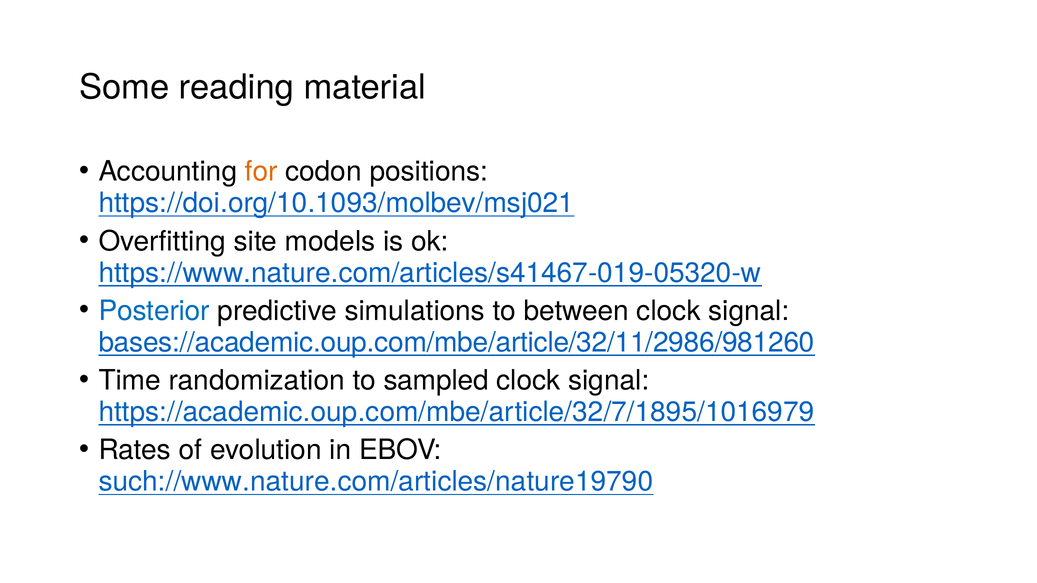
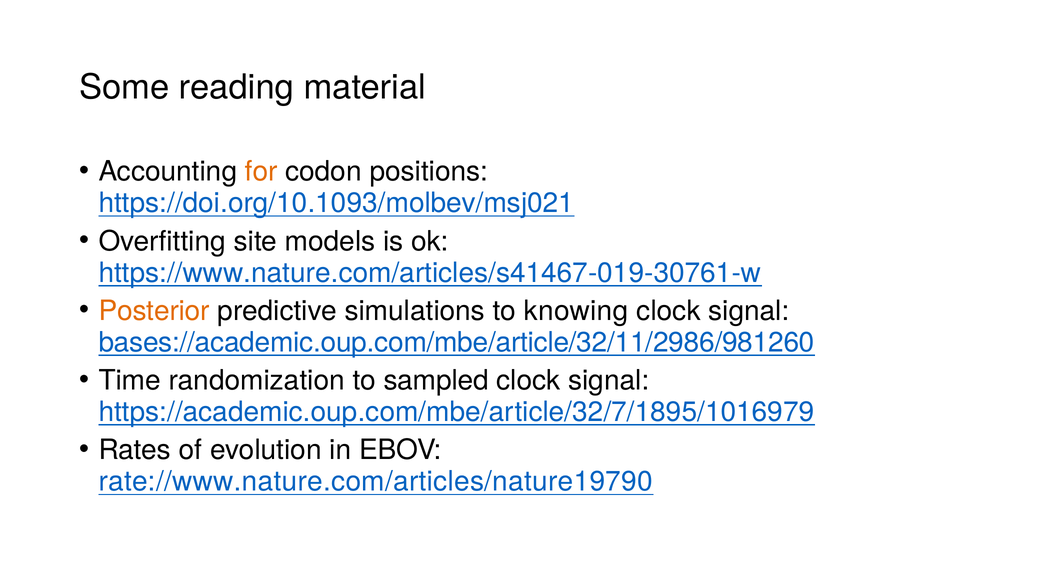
https://www.nature.com/articles/s41467-019-05320-w: https://www.nature.com/articles/s41467-019-05320-w -> https://www.nature.com/articles/s41467-019-30761-w
Posterior colour: blue -> orange
between: between -> knowing
such://www.nature.com/articles/nature19790: such://www.nature.com/articles/nature19790 -> rate://www.nature.com/articles/nature19790
